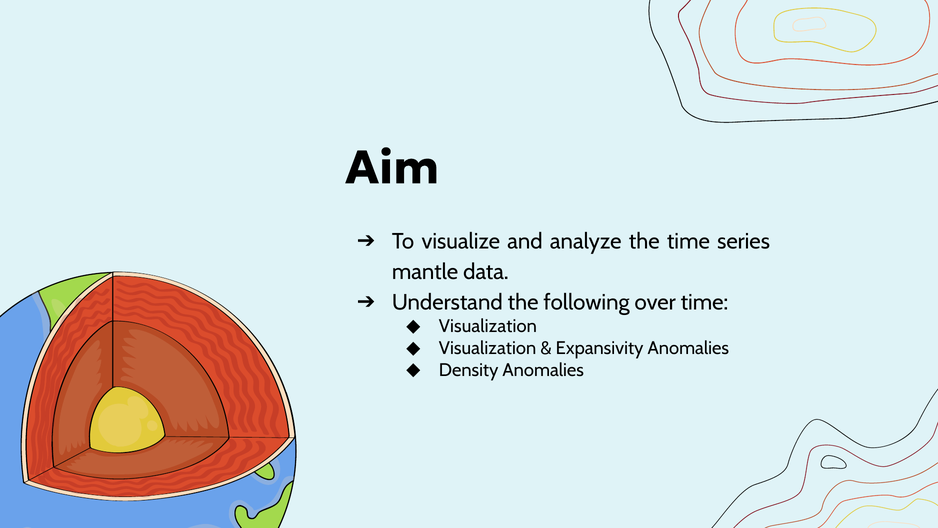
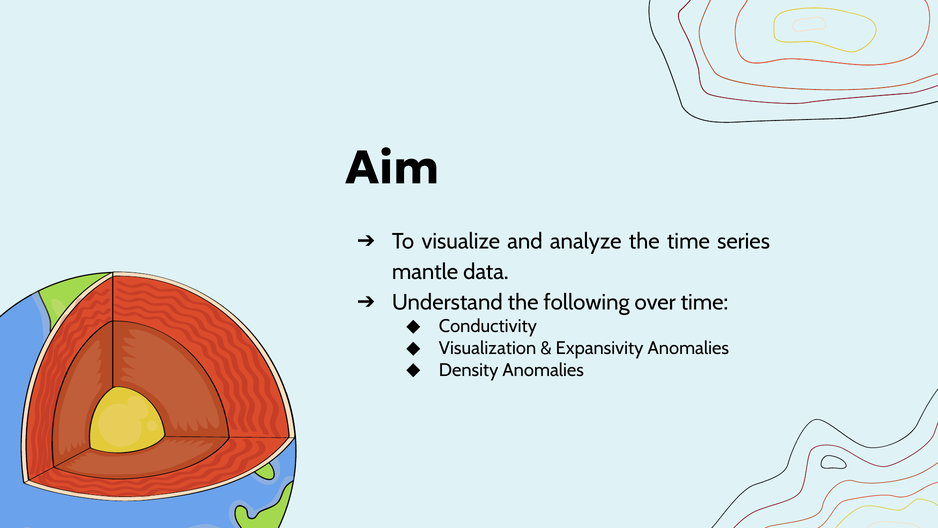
Visualization at (488, 326): Visualization -> Conductivity
